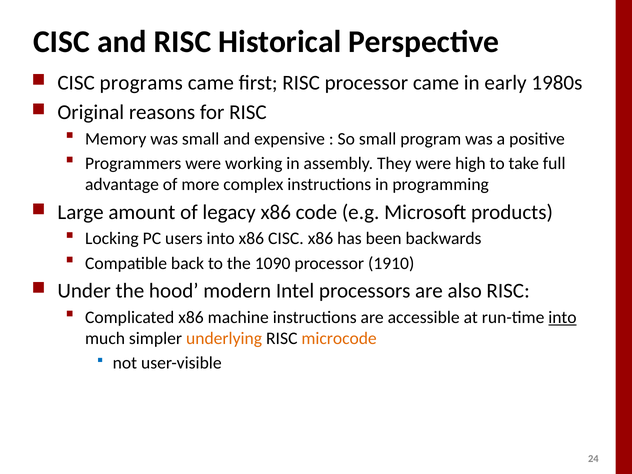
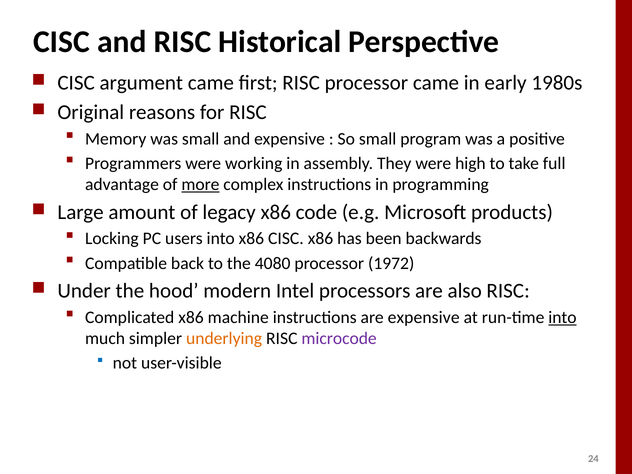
programs: programs -> argument
more underline: none -> present
1090: 1090 -> 4080
1910: 1910 -> 1972
are accessible: accessible -> expensive
microcode colour: orange -> purple
